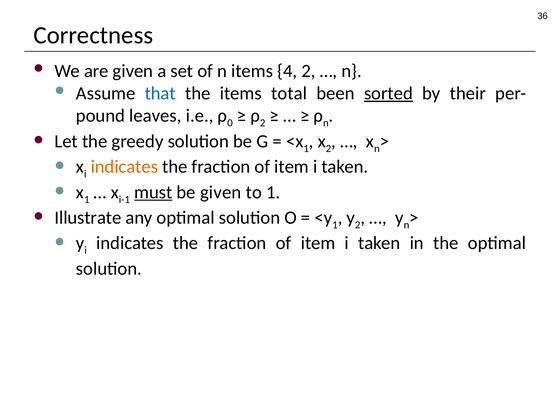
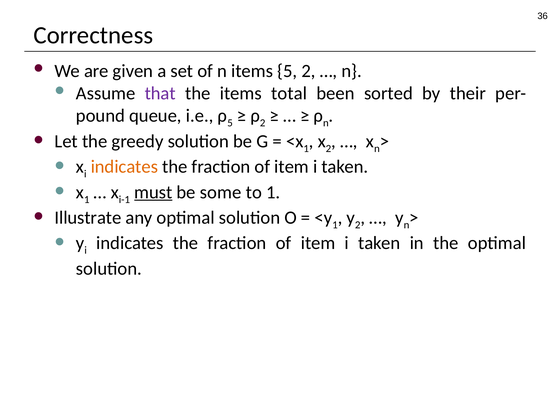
items 4: 4 -> 5
that colour: blue -> purple
sorted underline: present -> none
leaves: leaves -> queue
0 at (230, 123): 0 -> 5
be given: given -> some
